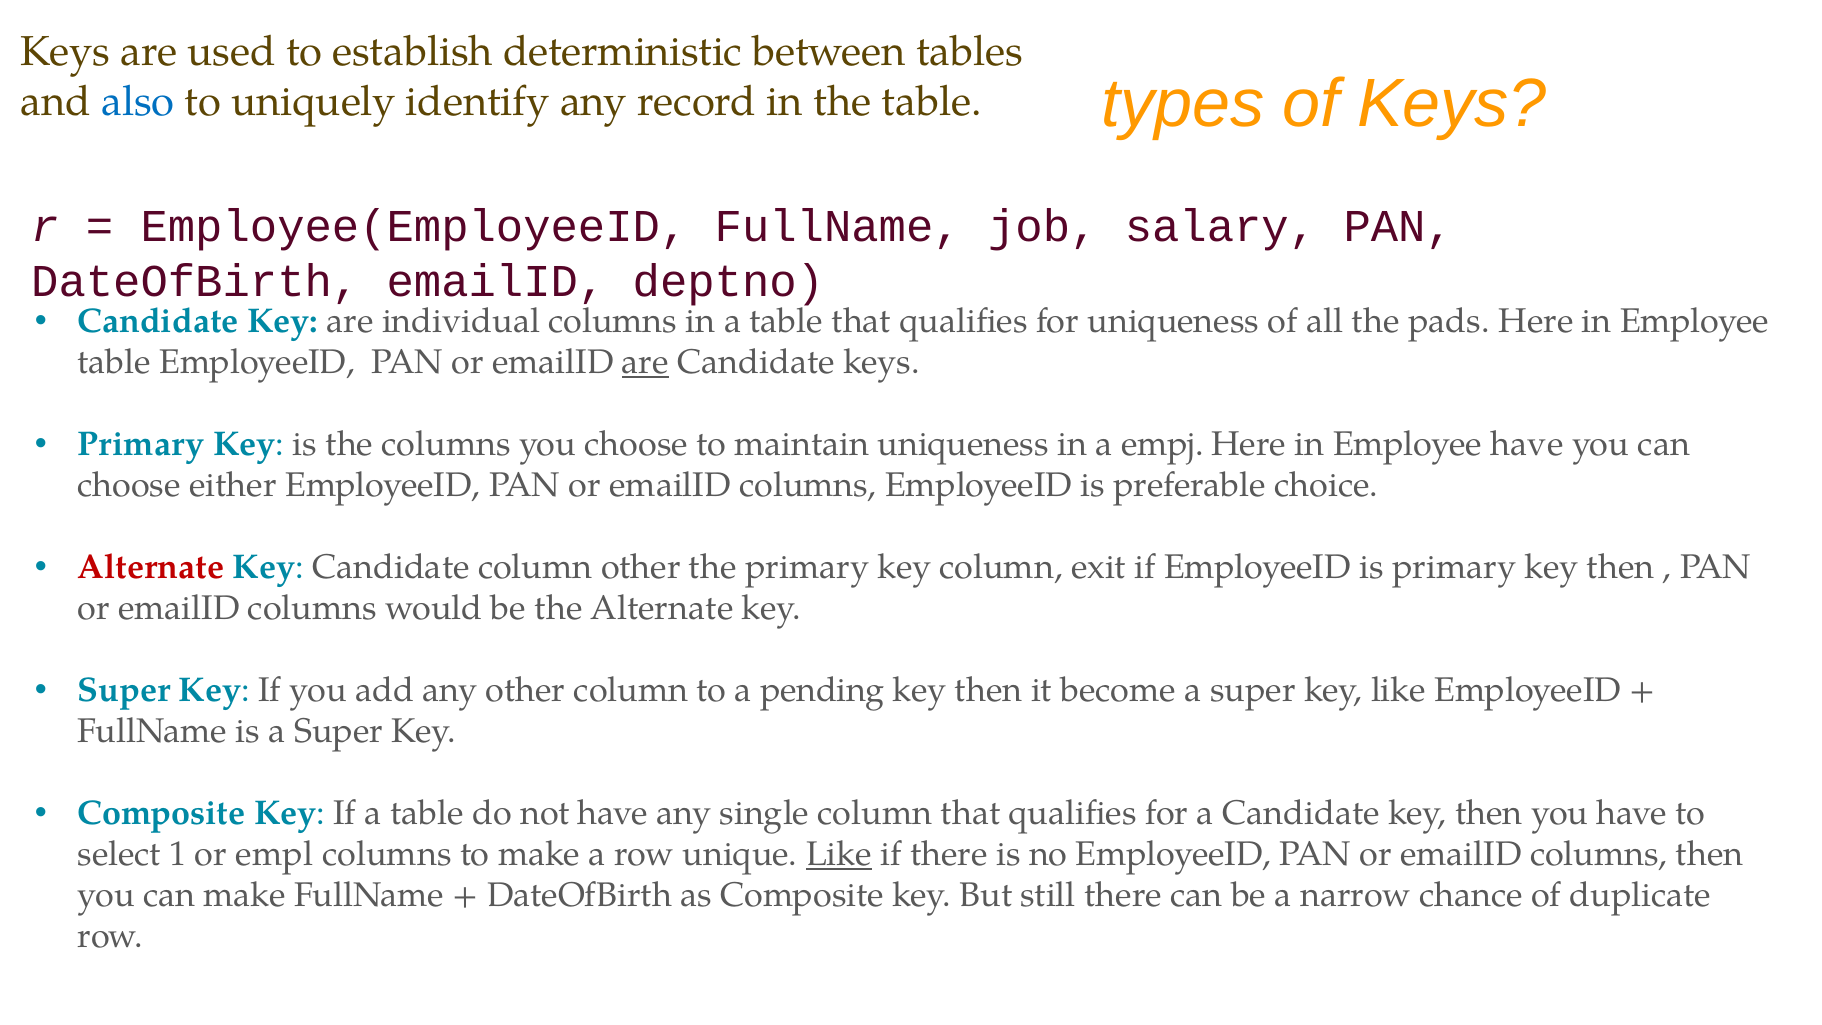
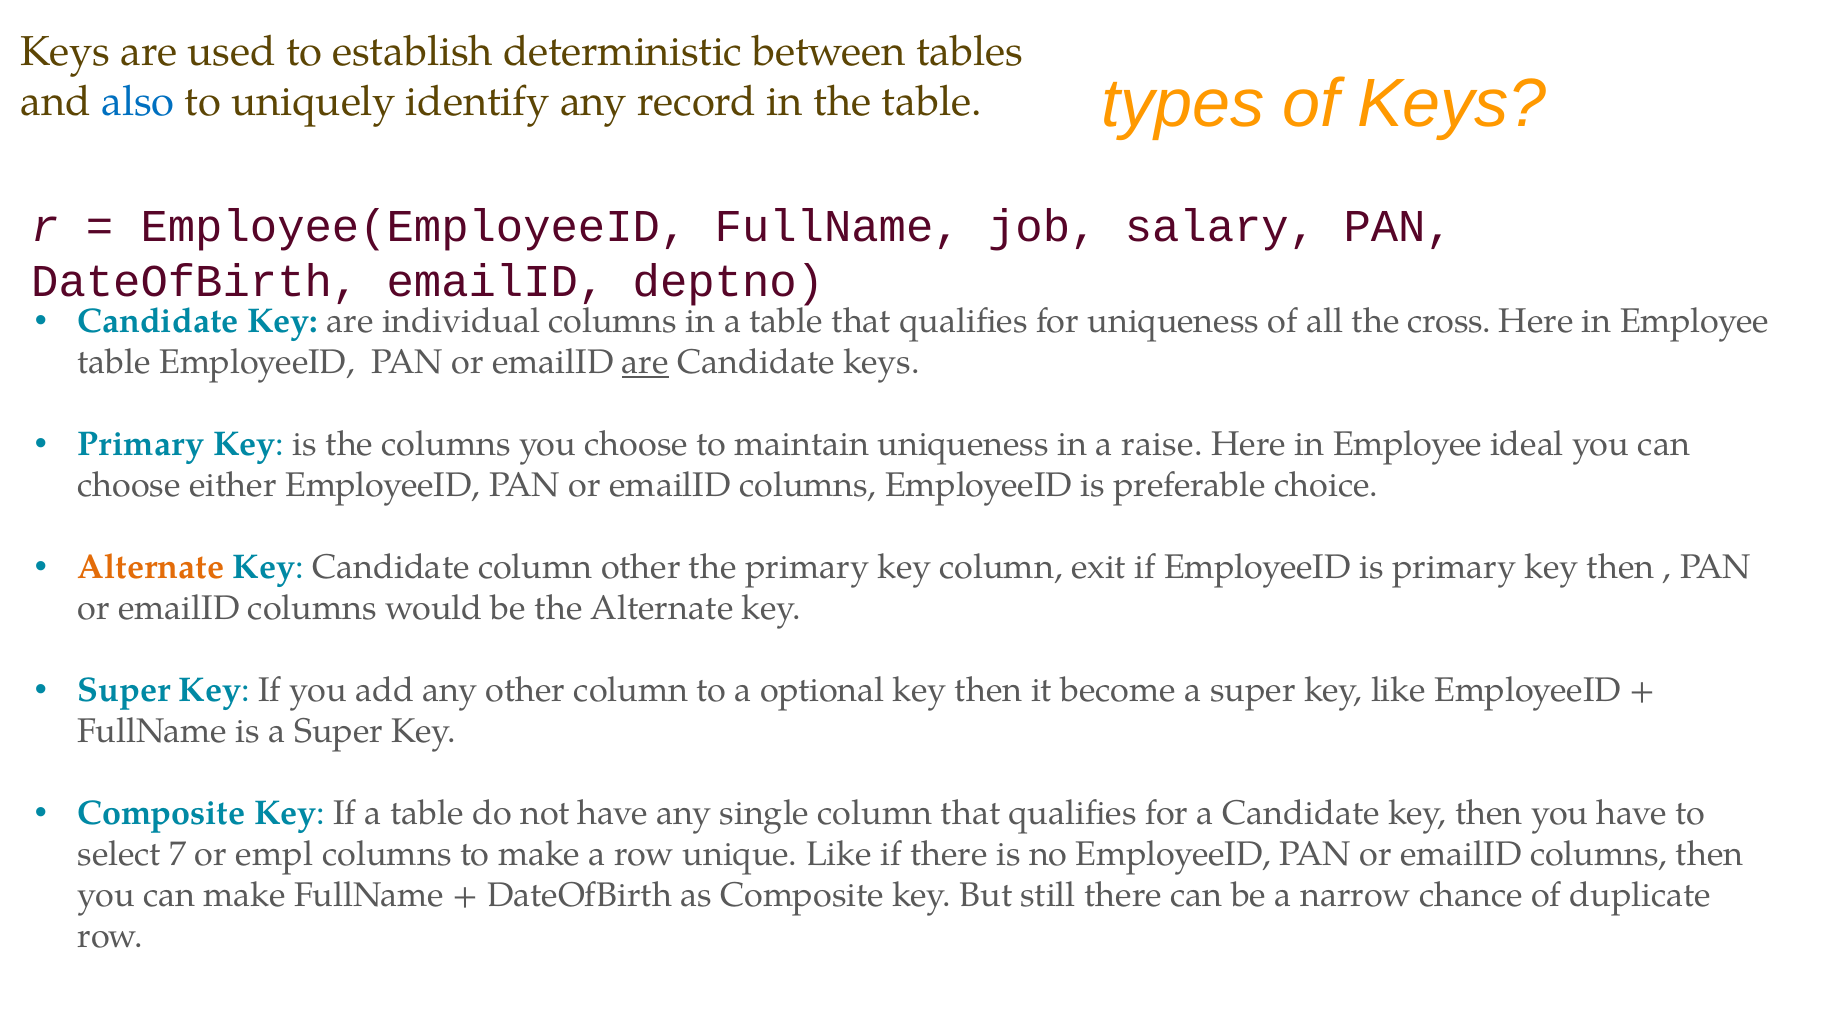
pads: pads -> cross
empj: empj -> raise
Employee have: have -> ideal
Alternate at (151, 568) colour: red -> orange
pending: pending -> optional
1: 1 -> 7
Like at (839, 855) underline: present -> none
